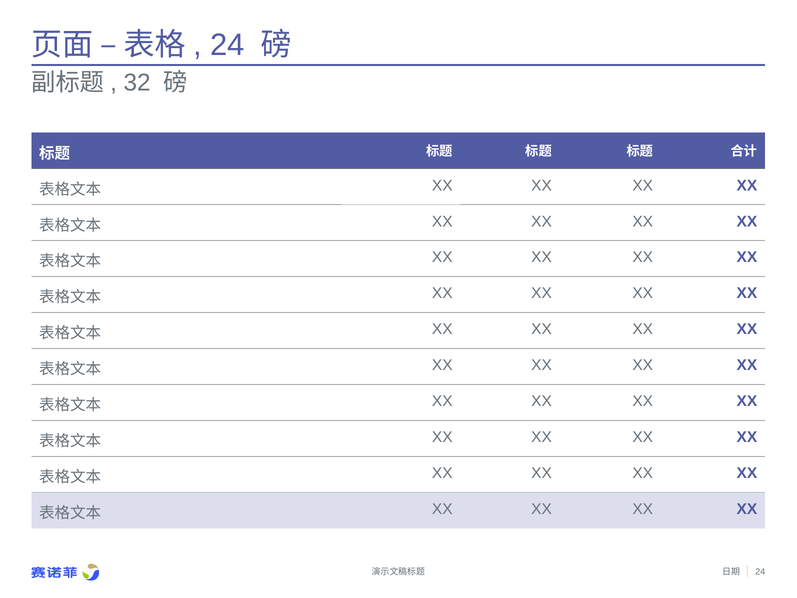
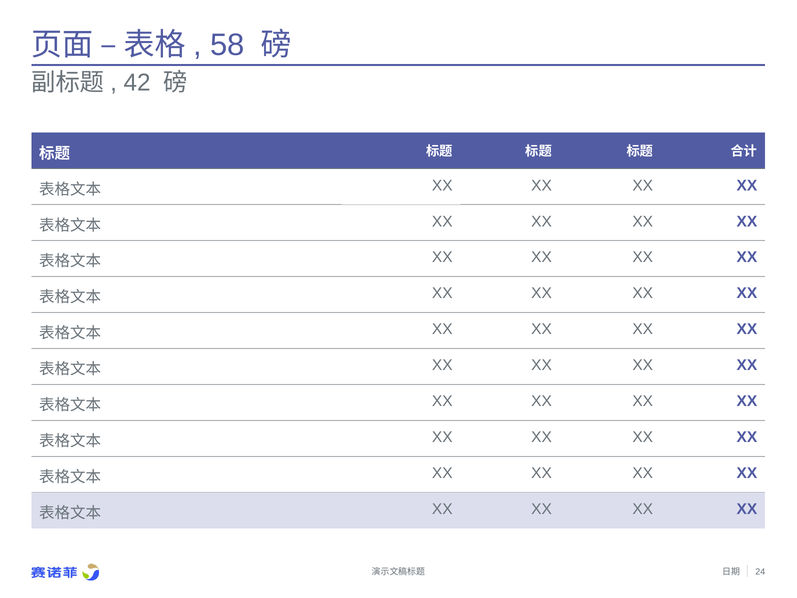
24 at (227, 45): 24 -> 58
32: 32 -> 42
